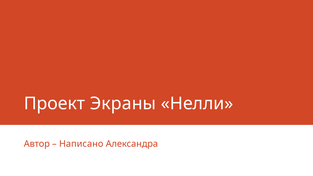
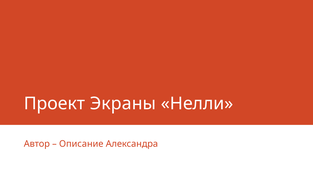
Написано: Написано -> Описание
